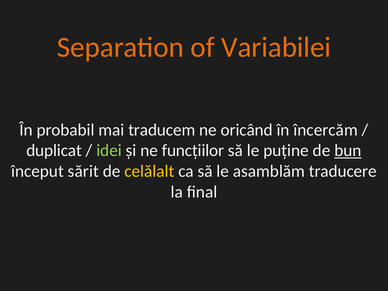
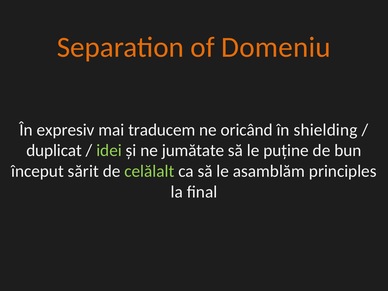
Variabilei: Variabilei -> Domeniu
probabil: probabil -> expresiv
încercăm: încercăm -> shielding
funcțiilor: funcțiilor -> jumătate
bun underline: present -> none
celălalt colour: yellow -> light green
traducere: traducere -> principles
